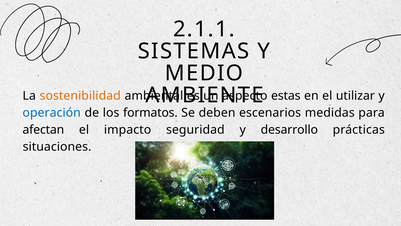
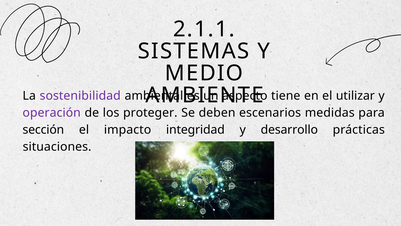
sostenibilidad colour: orange -> purple
estas: estas -> tiene
operación colour: blue -> purple
formatos: formatos -> proteger
afectan: afectan -> sección
seguridad: seguridad -> integridad
